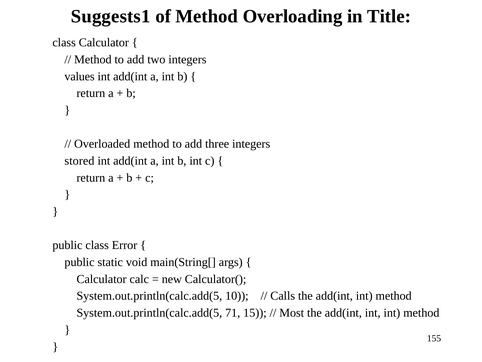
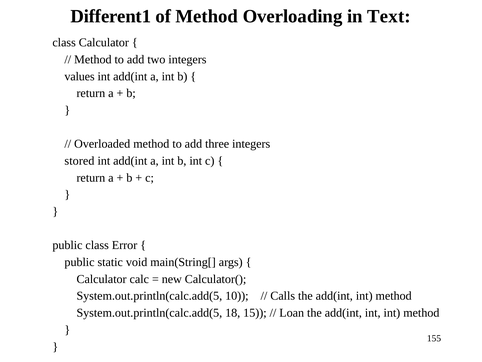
Suggests1: Suggests1 -> Different1
Title: Title -> Text
71: 71 -> 18
Most: Most -> Loan
